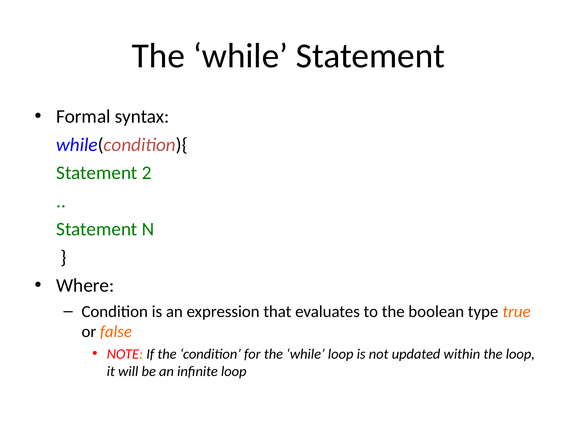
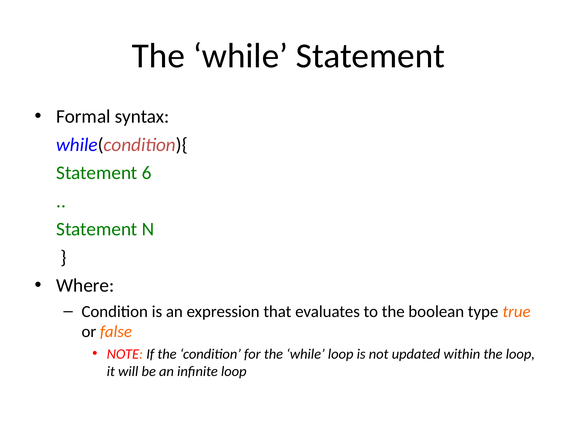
2: 2 -> 6
